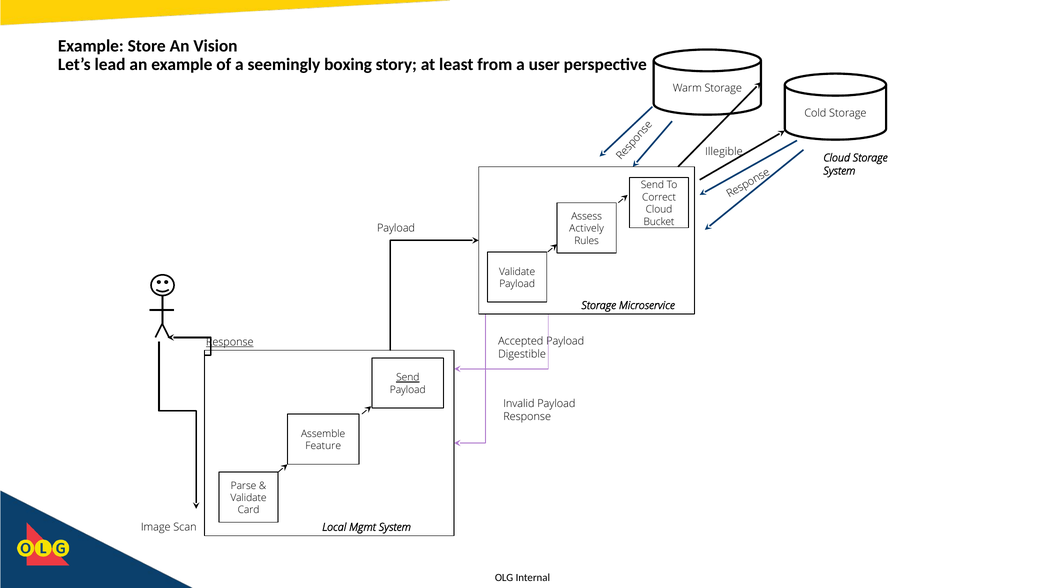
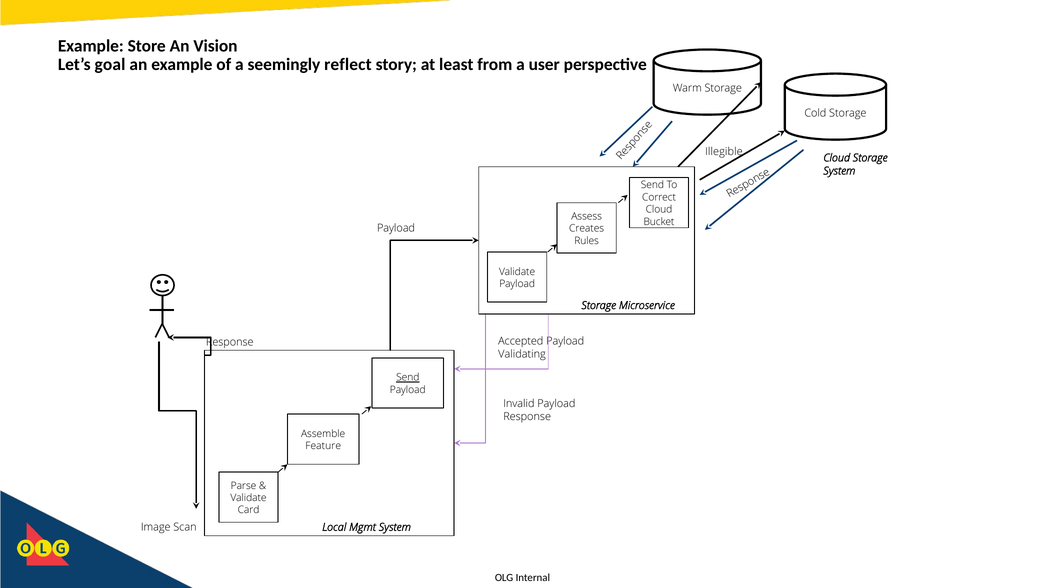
lead: lead -> goal
boxing: boxing -> reflect
Actively: Actively -> Creates
Response at (230, 342) underline: present -> none
Digestible: Digestible -> Validating
